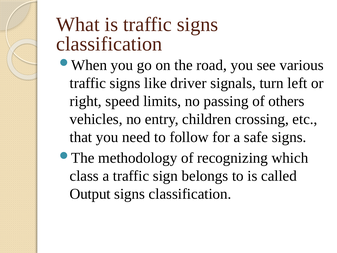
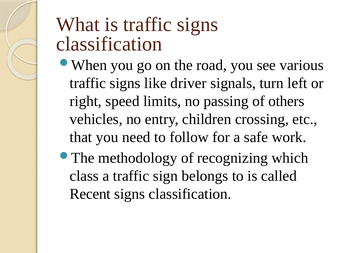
safe signs: signs -> work
Output: Output -> Recent
